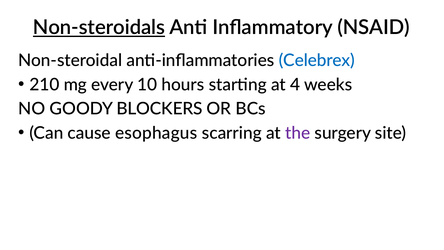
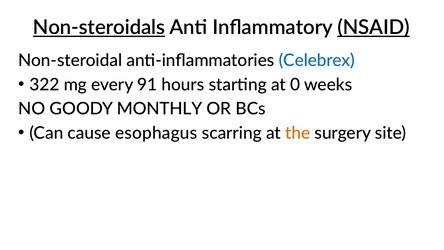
NSAID underline: none -> present
210: 210 -> 322
10: 10 -> 91
4: 4 -> 0
BLOCKERS: BLOCKERS -> MONTHLY
the colour: purple -> orange
